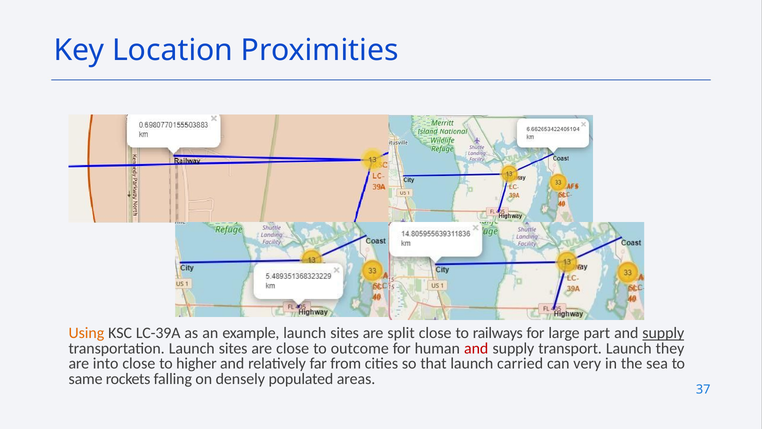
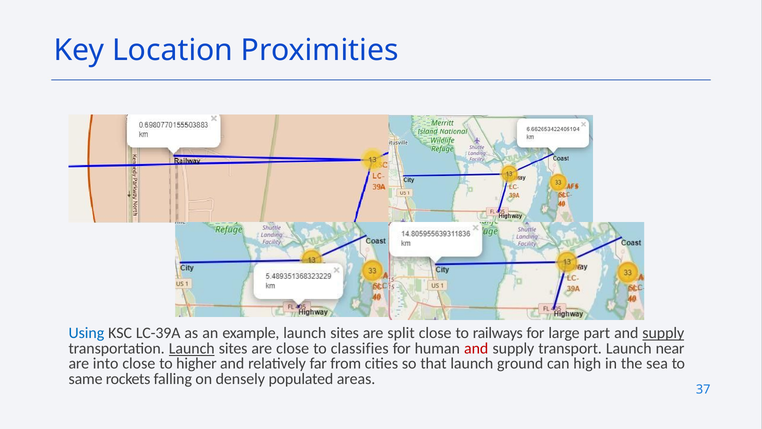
Using colour: orange -> blue
Launch at (192, 348) underline: none -> present
outcome: outcome -> classifies
they: they -> near
carried: carried -> ground
very: very -> high
